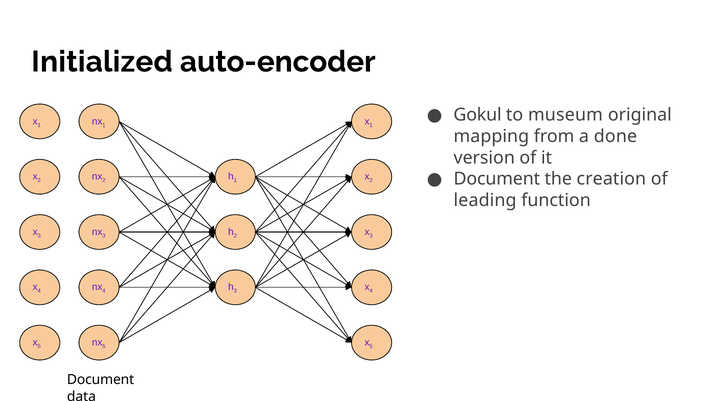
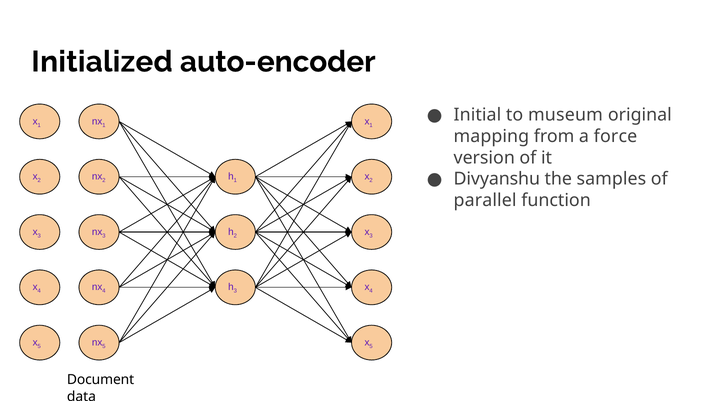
Gokul: Gokul -> Initial
done: done -> force
Document at (497, 179): Document -> Divyanshu
creation: creation -> samples
leading: leading -> parallel
